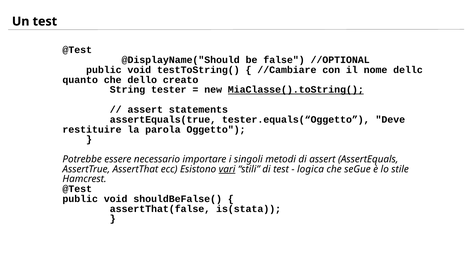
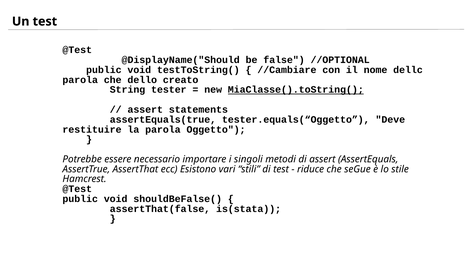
quanto at (80, 80): quanto -> parola
vari underline: present -> none
logica: logica -> riduce
